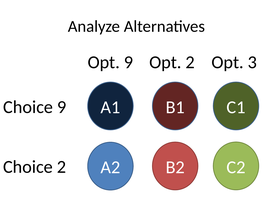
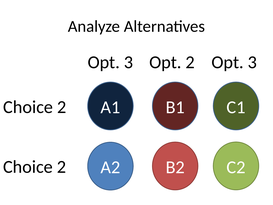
9 at (128, 62): 9 -> 3
9 at (62, 107): 9 -> 2
